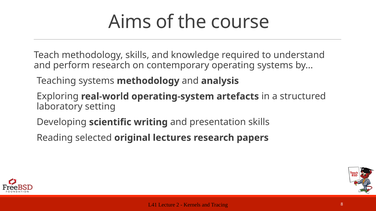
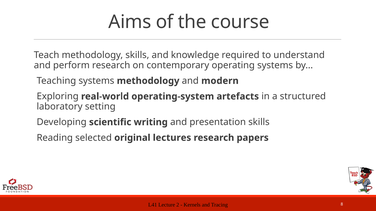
analysis: analysis -> modern
